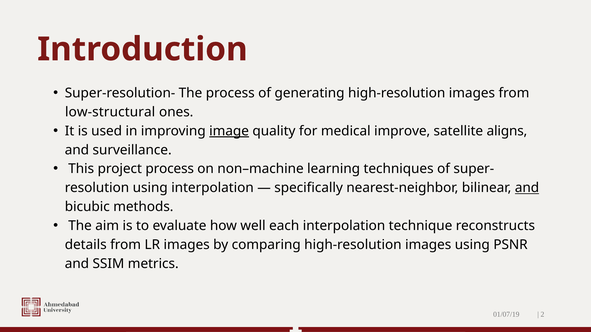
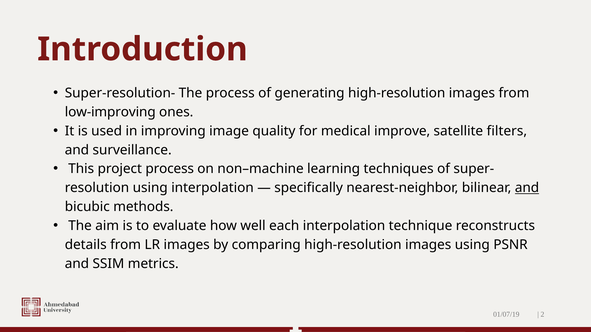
low-structural: low-structural -> low-improving
image underline: present -> none
aligns: aligns -> filters
